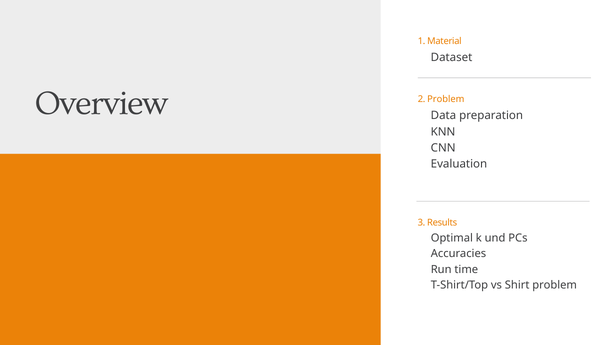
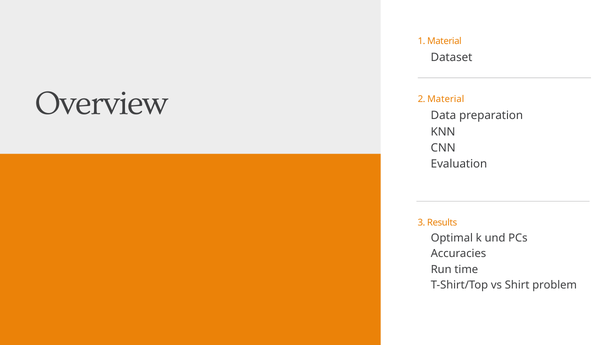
2 Problem: Problem -> Material
